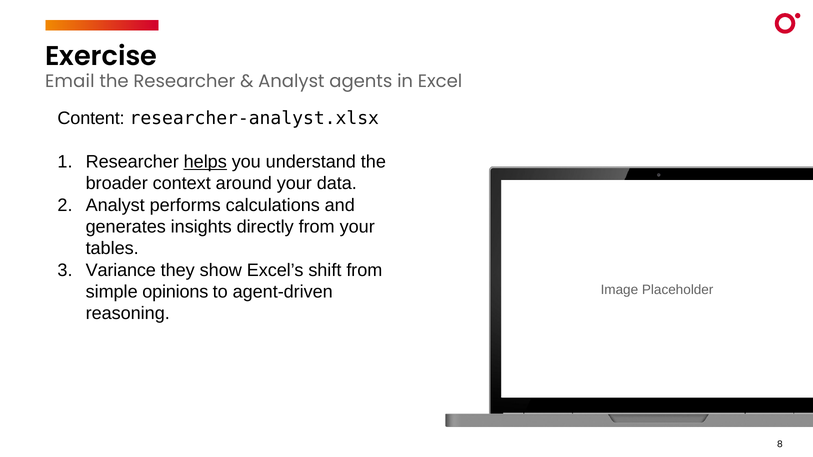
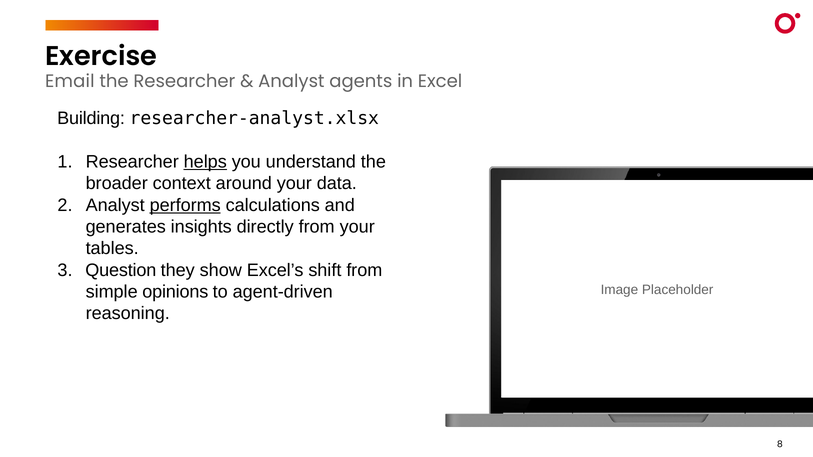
Content: Content -> Building
performs underline: none -> present
Variance: Variance -> Question
